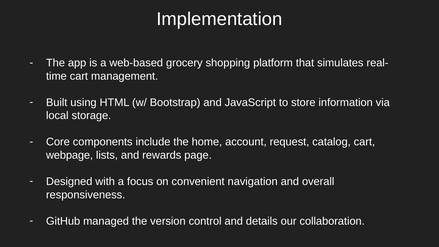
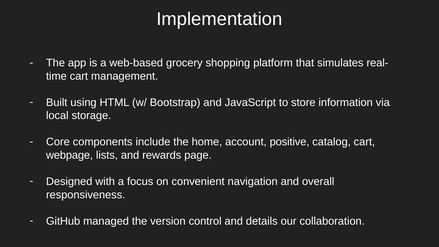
request: request -> positive
